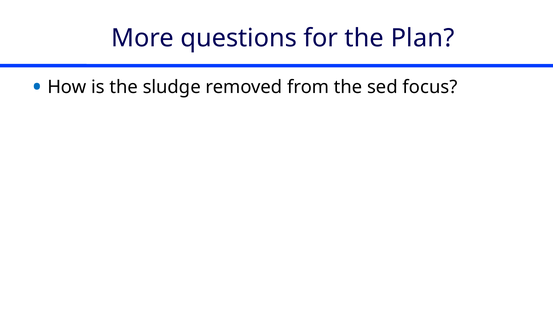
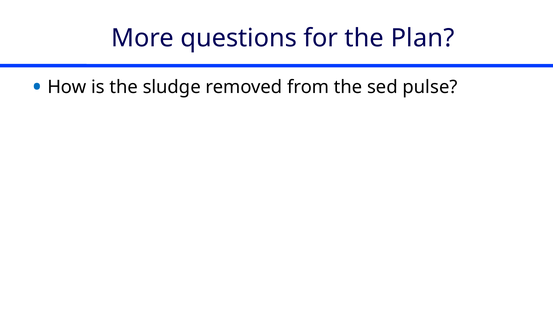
focus: focus -> pulse
